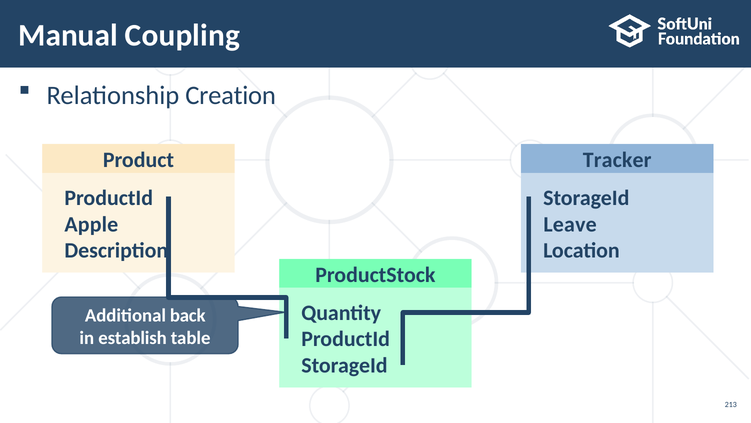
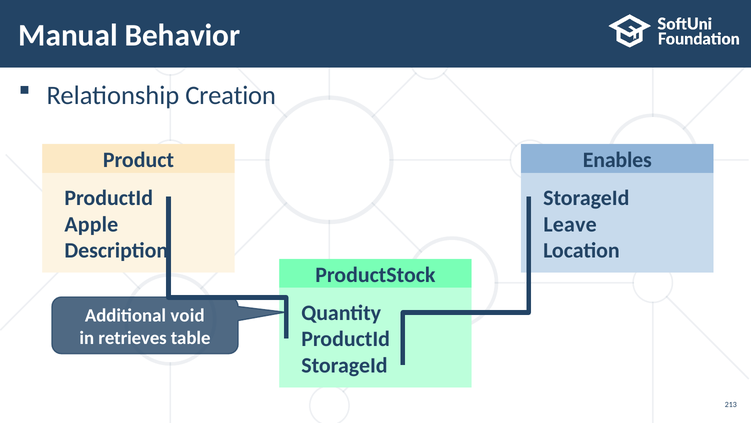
Coupling: Coupling -> Behavior
Tracker: Tracker -> Enables
back: back -> void
establish: establish -> retrieves
